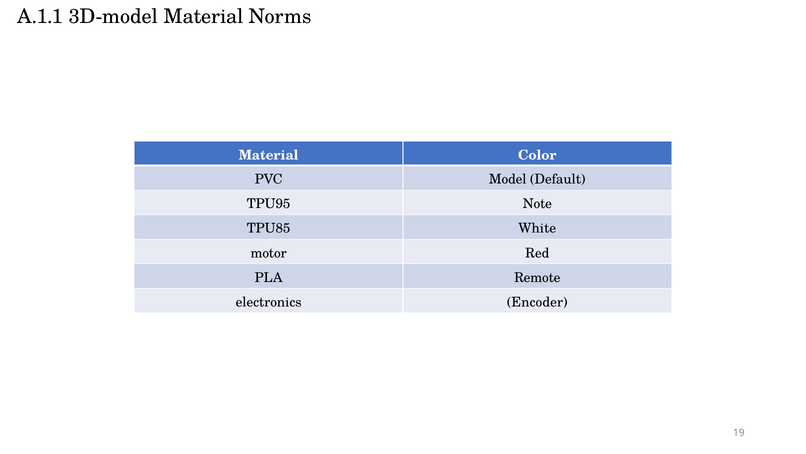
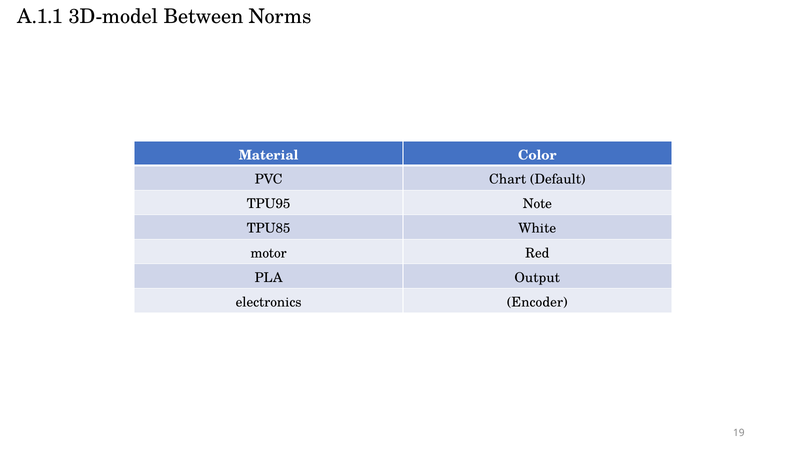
3D-model Material: Material -> Between
Model: Model -> Chart
Remote: Remote -> Output
